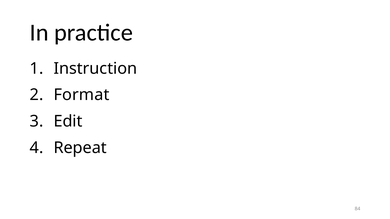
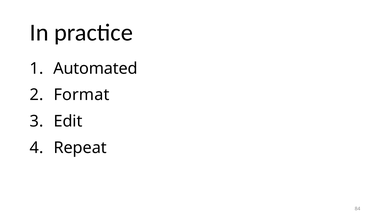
Instruction: Instruction -> Automated
